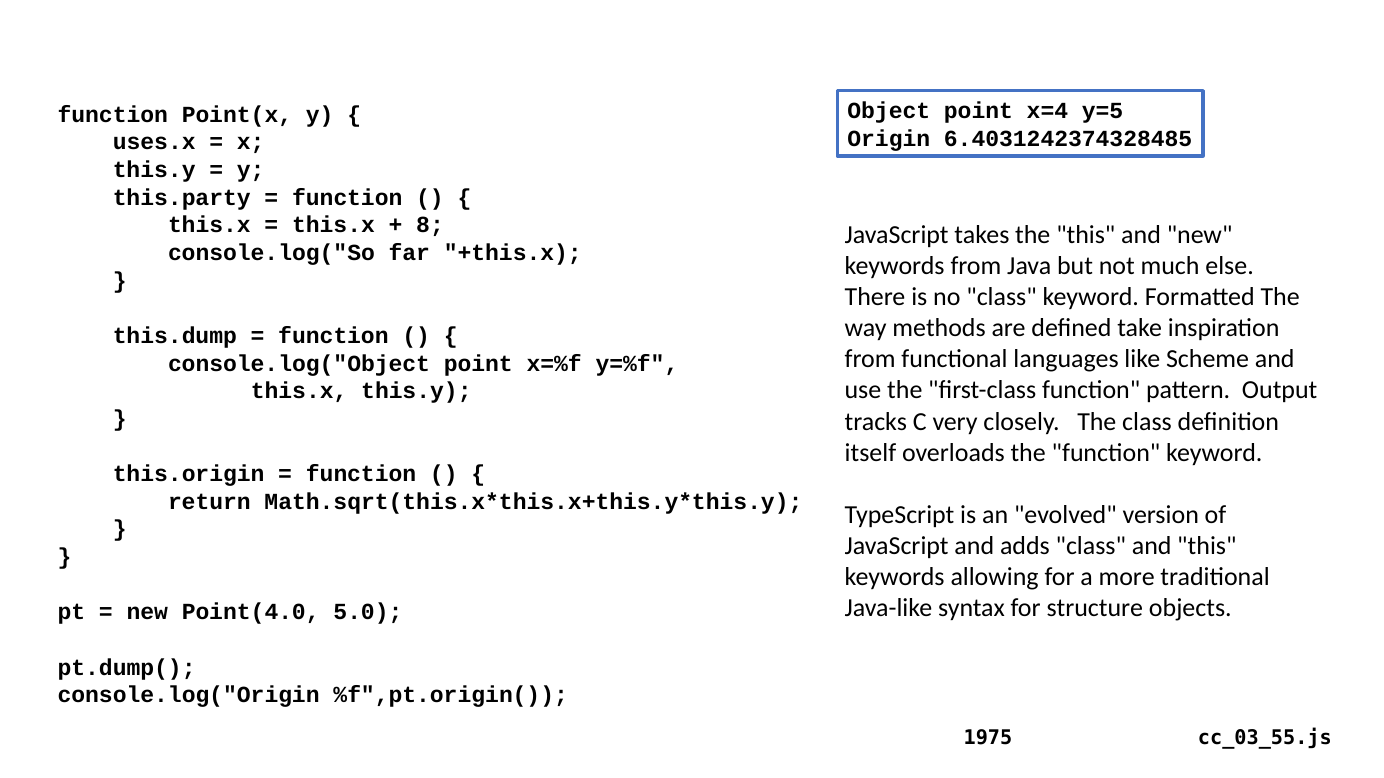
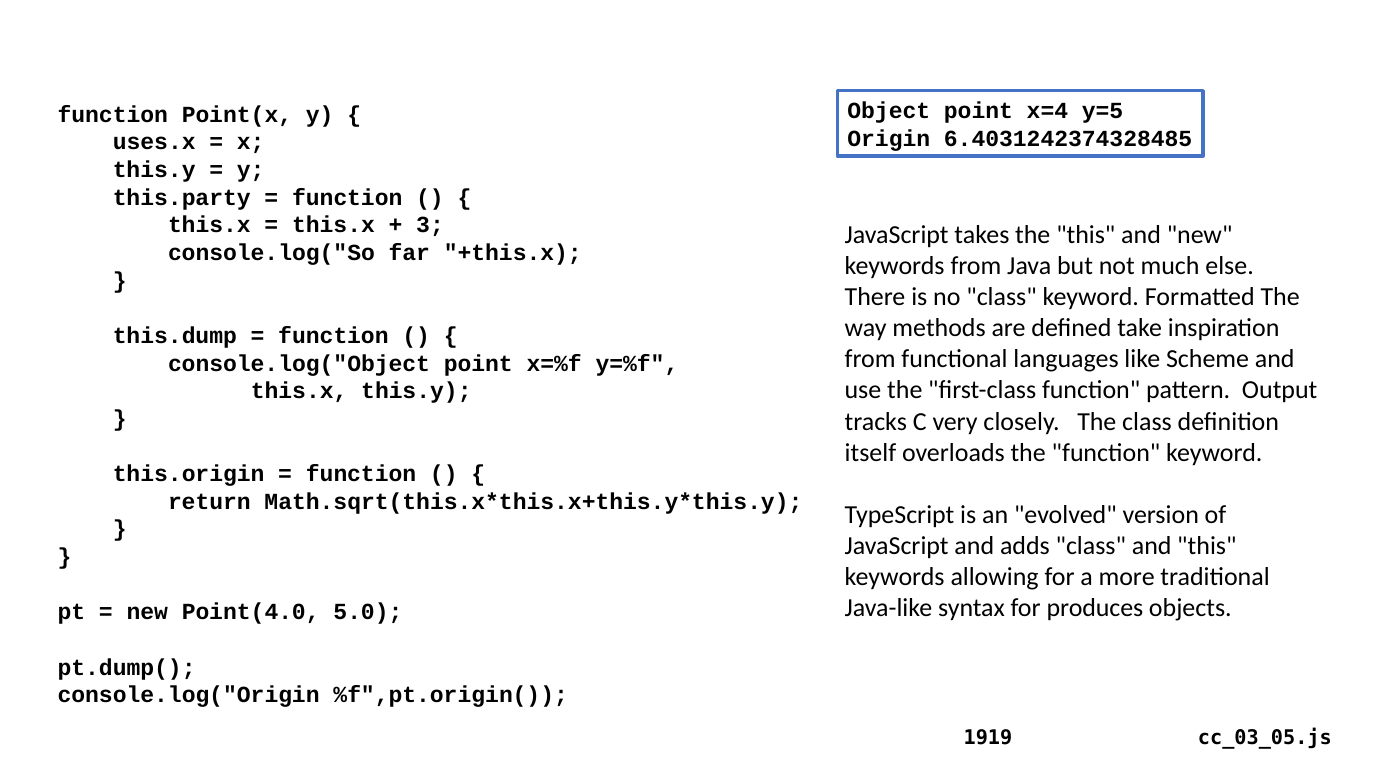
8: 8 -> 3
structure: structure -> produces
1975: 1975 -> 1919
cc_03_55.js: cc_03_55.js -> cc_03_05.js
